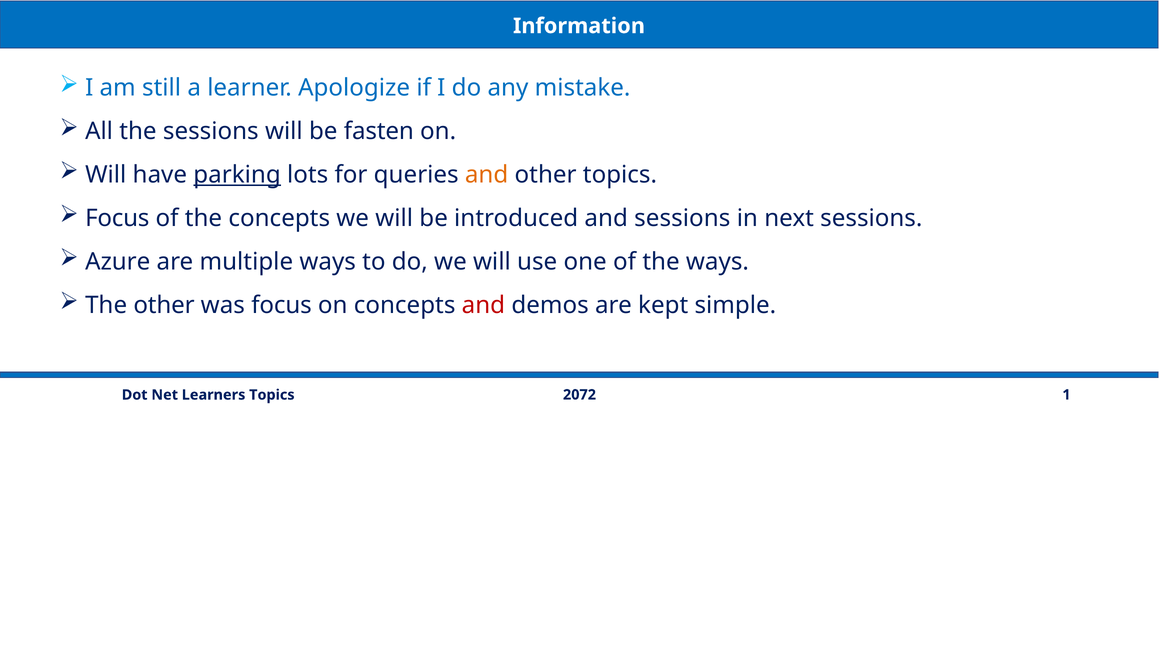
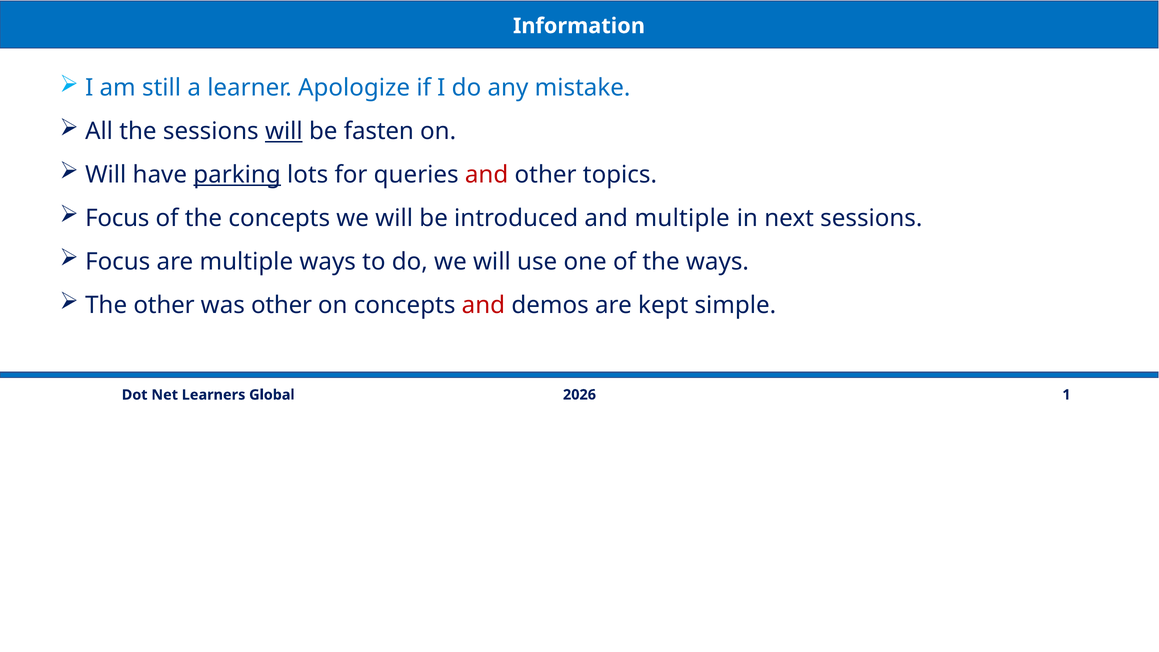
will at (284, 131) underline: none -> present
and at (487, 175) colour: orange -> red
and sessions: sessions -> multiple
Azure at (118, 262): Azure -> Focus
was focus: focus -> other
2072: 2072 -> 2026
Learners Topics: Topics -> Global
